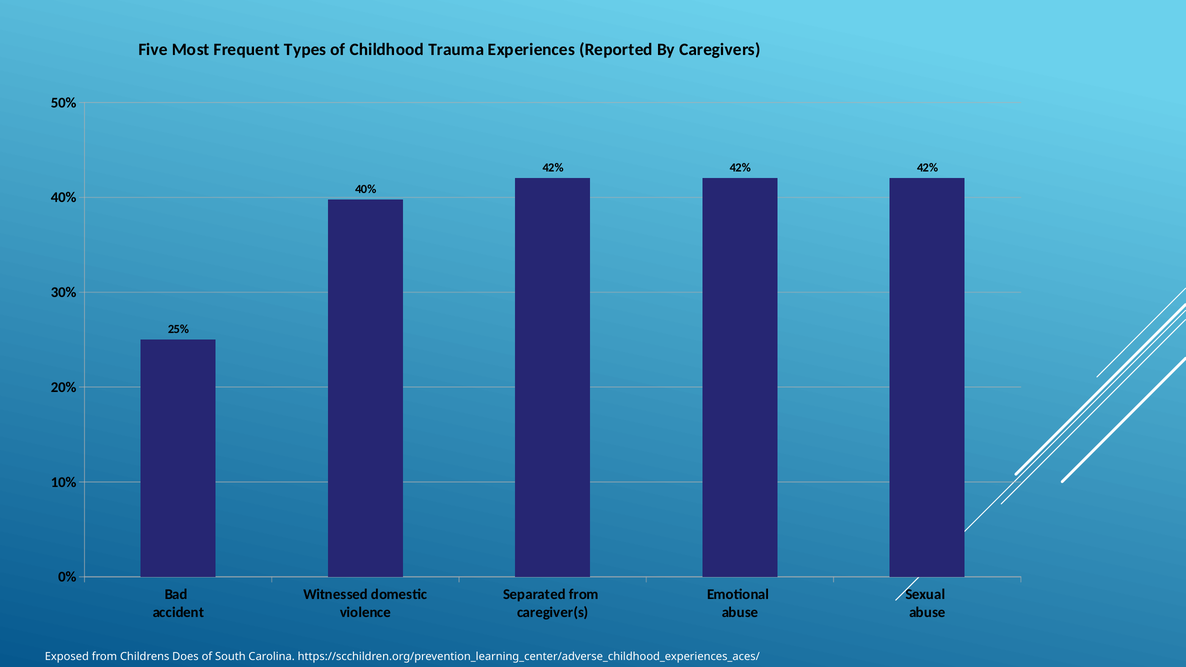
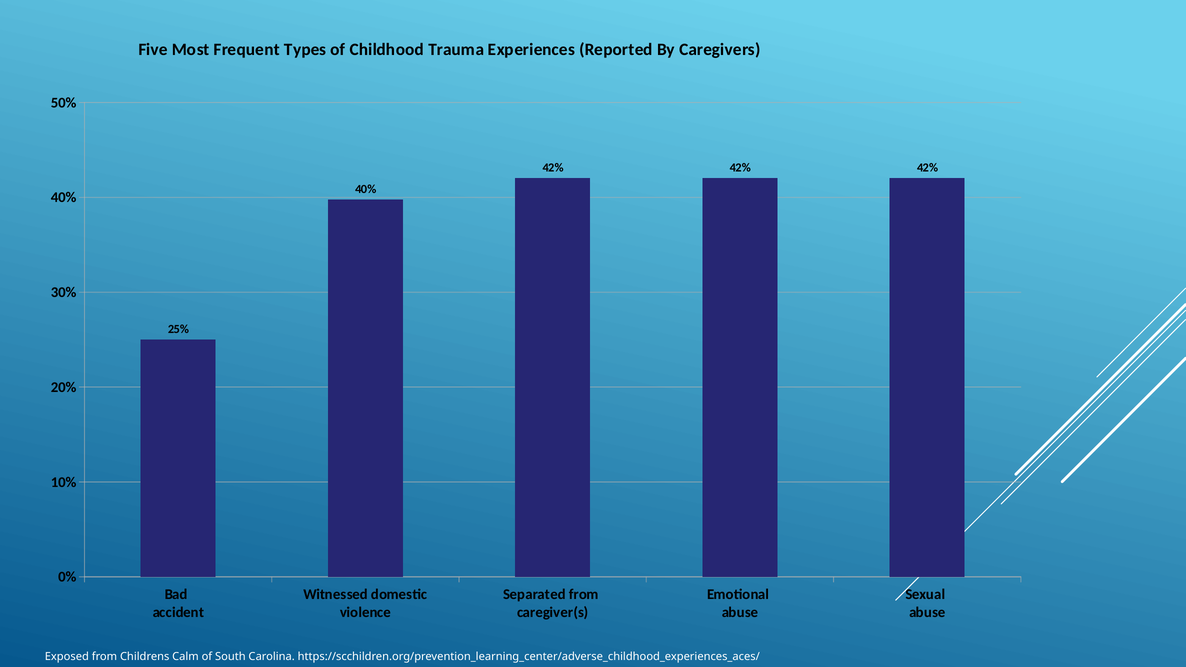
Does: Does -> Calm
